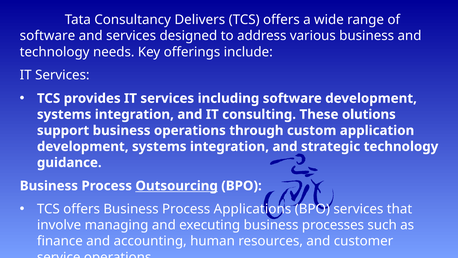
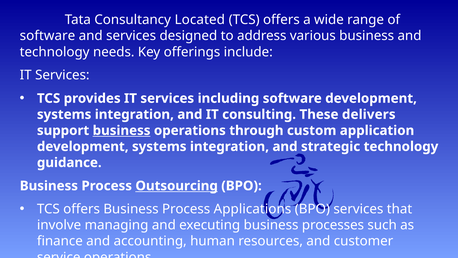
Delivers: Delivers -> Located
olutions: olutions -> delivers
business at (122, 130) underline: none -> present
